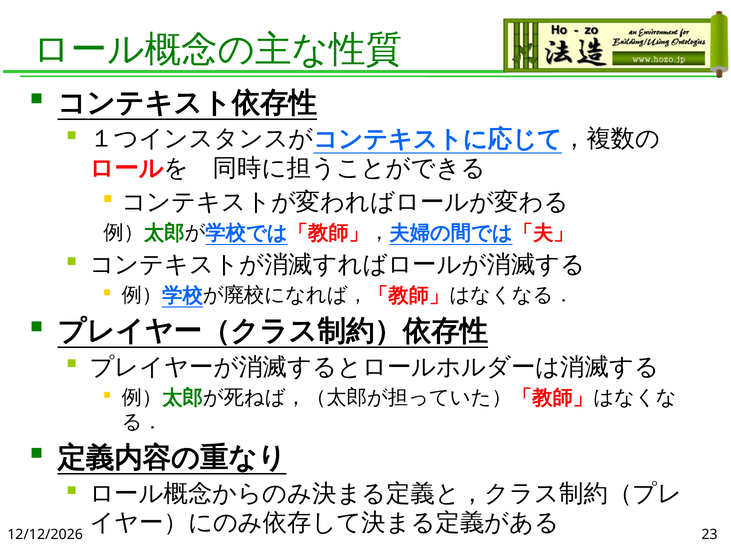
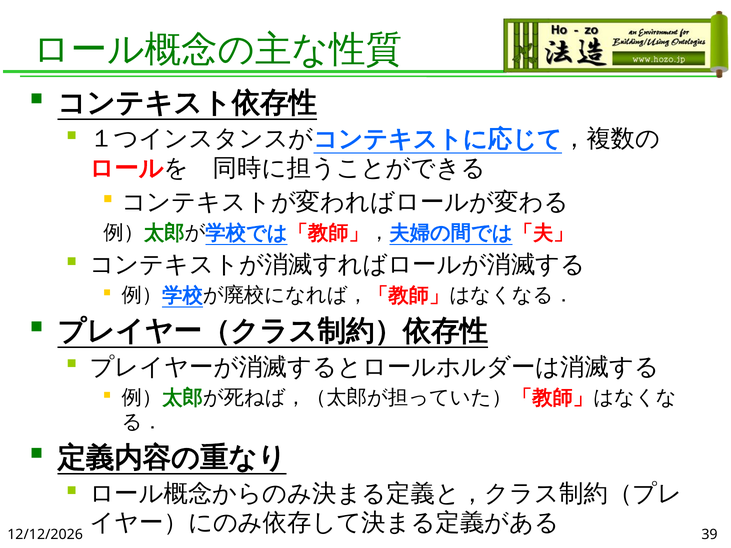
23: 23 -> 39
